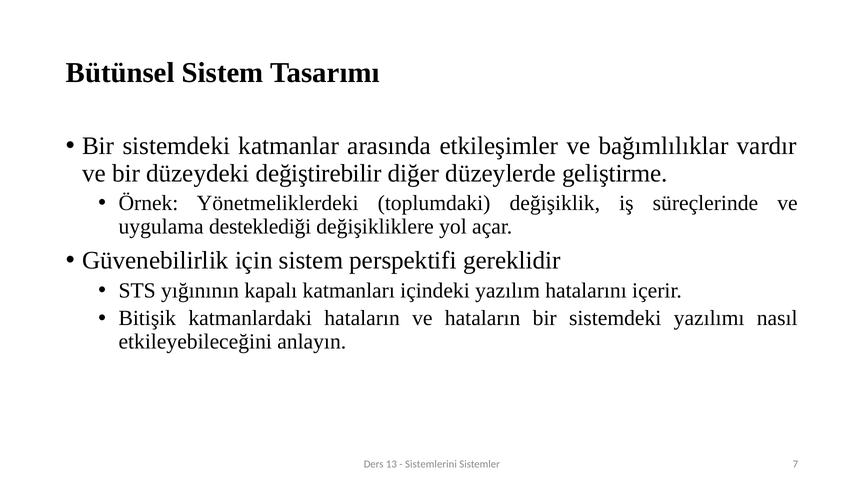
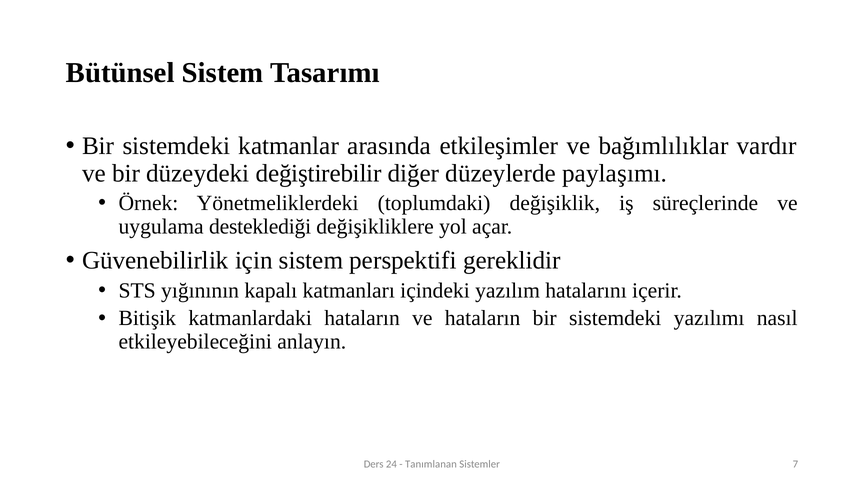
geliştirme: geliştirme -> paylaşımı
13: 13 -> 24
Sistemlerini: Sistemlerini -> Tanımlanan
